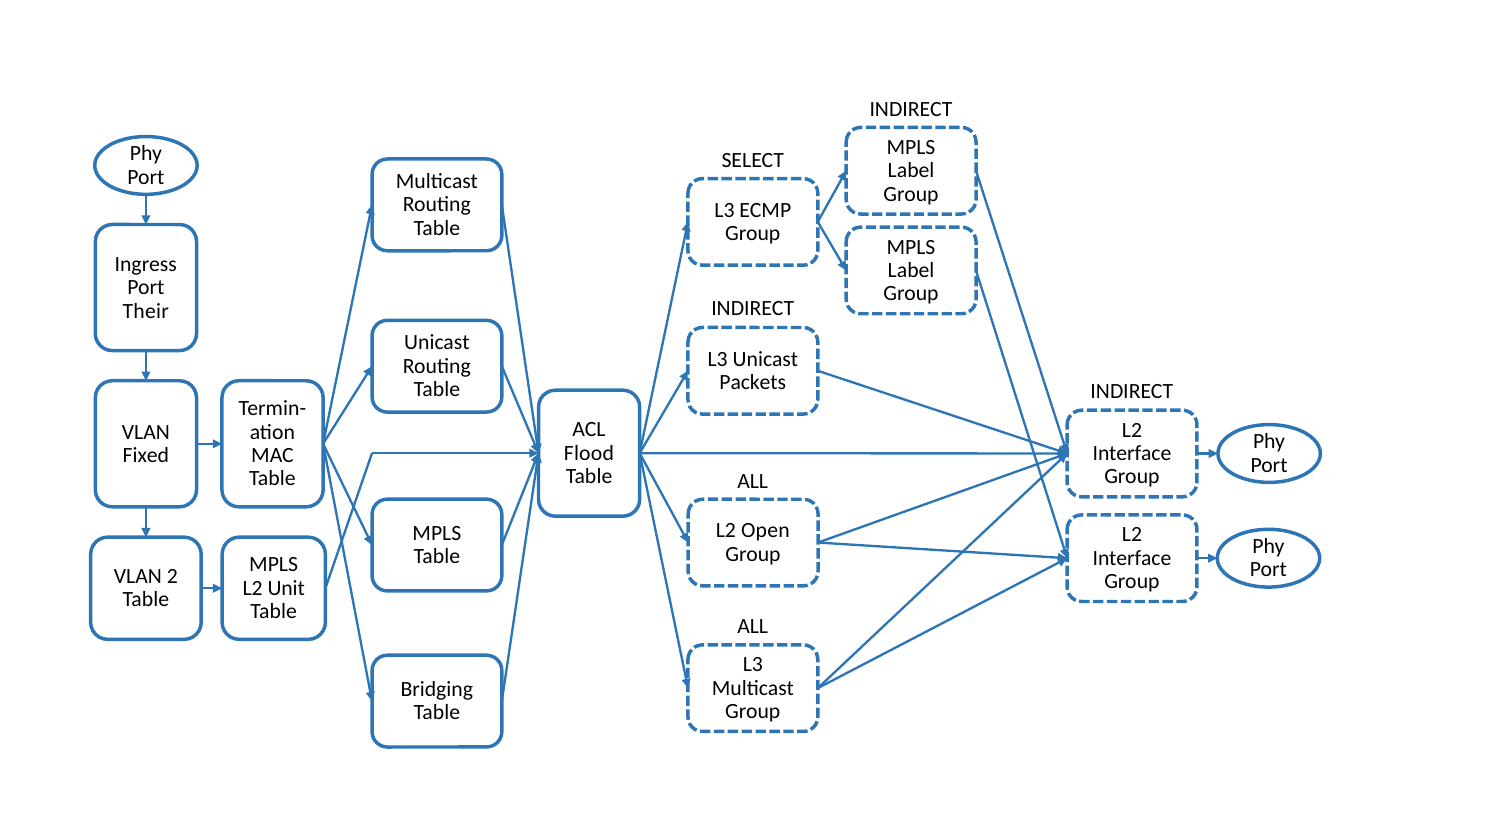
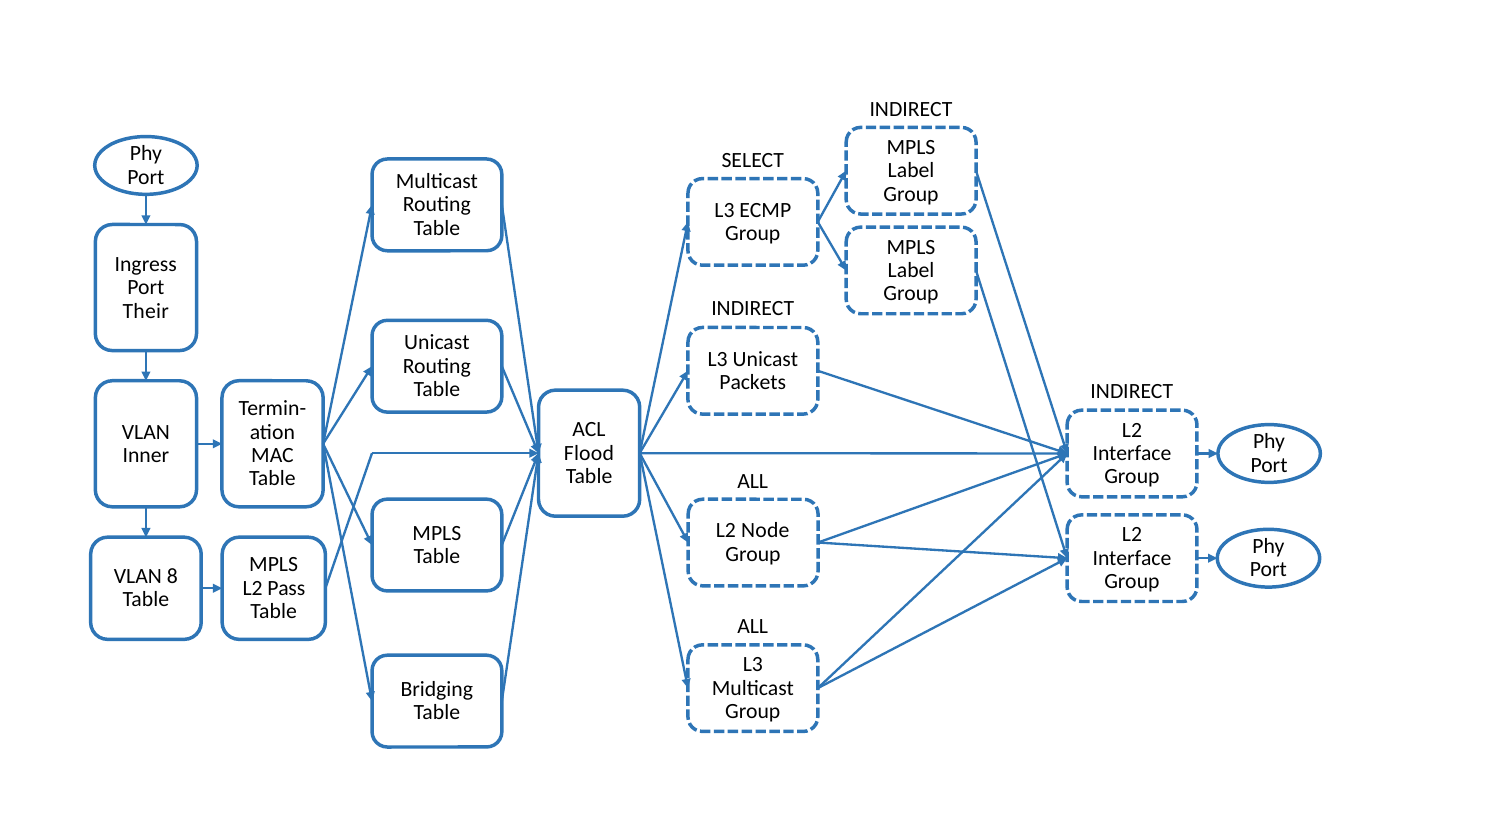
Fixed: Fixed -> Inner
Open: Open -> Node
2: 2 -> 8
Unit: Unit -> Pass
